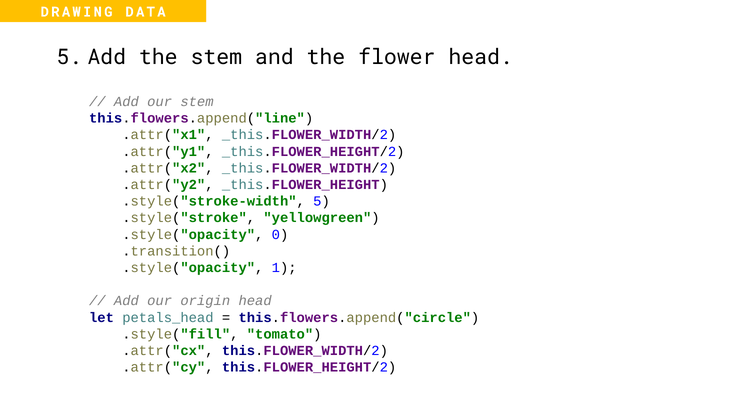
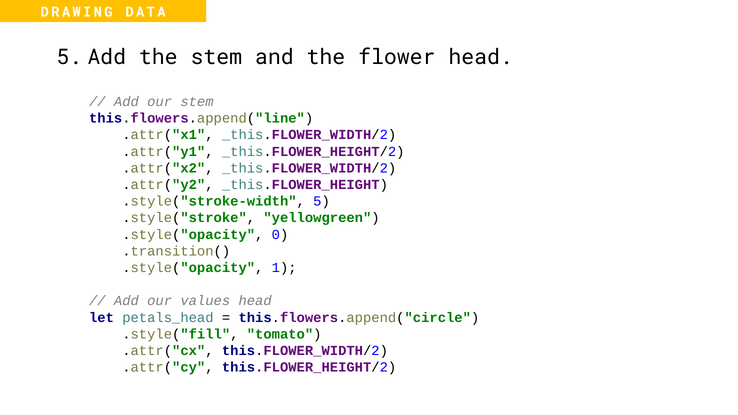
origin: origin -> values
